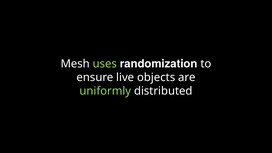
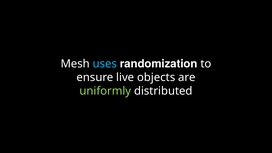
uses colour: light green -> light blue
